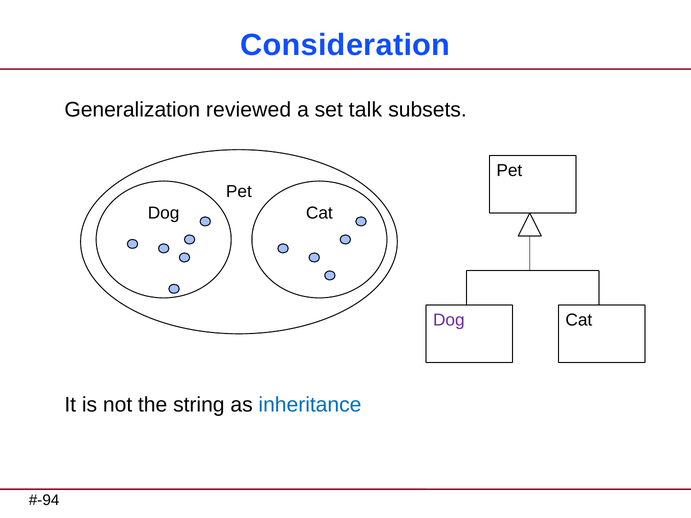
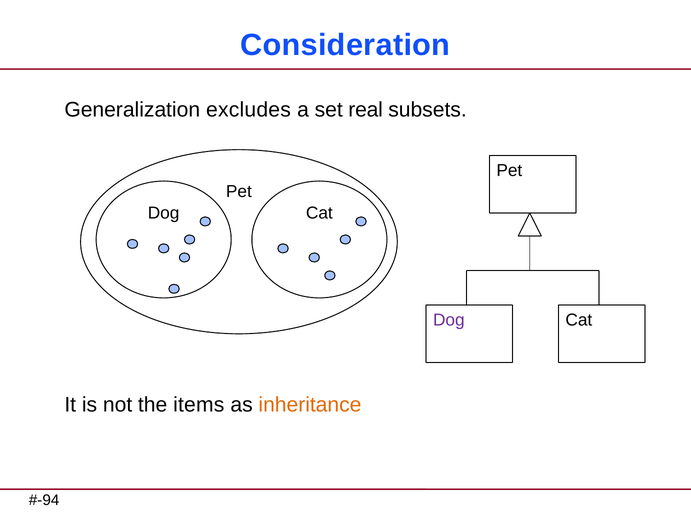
reviewed: reviewed -> excludes
talk: talk -> real
string: string -> items
inheritance colour: blue -> orange
